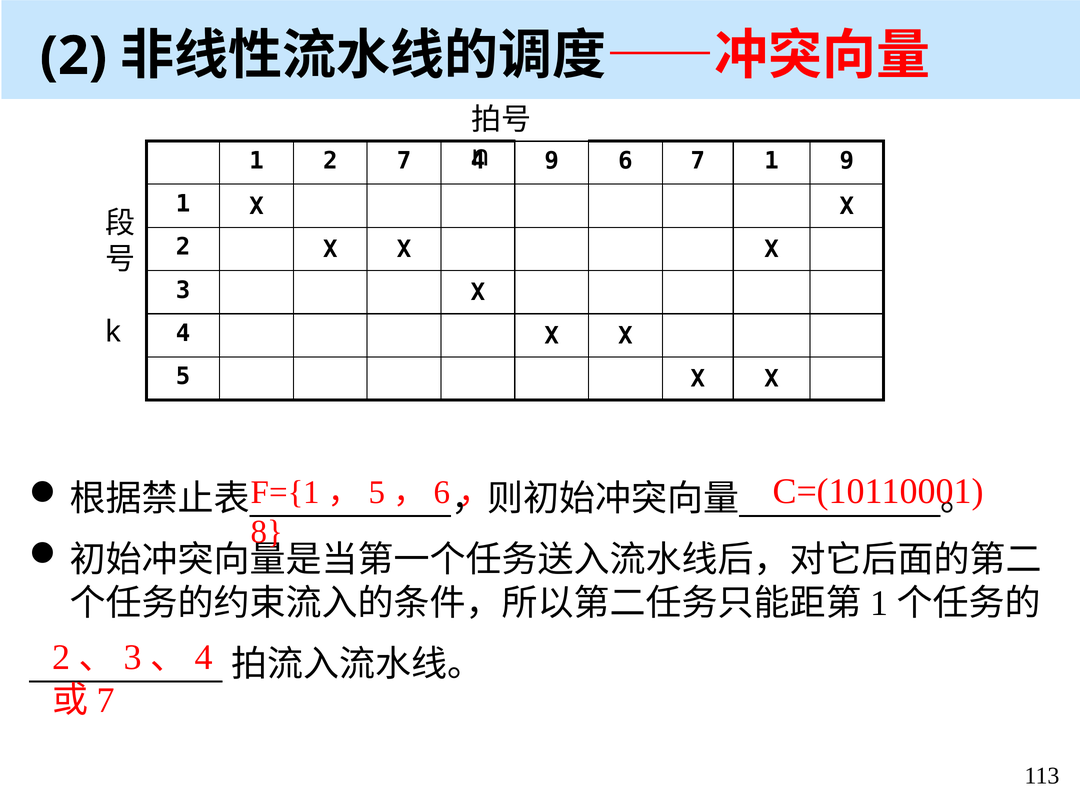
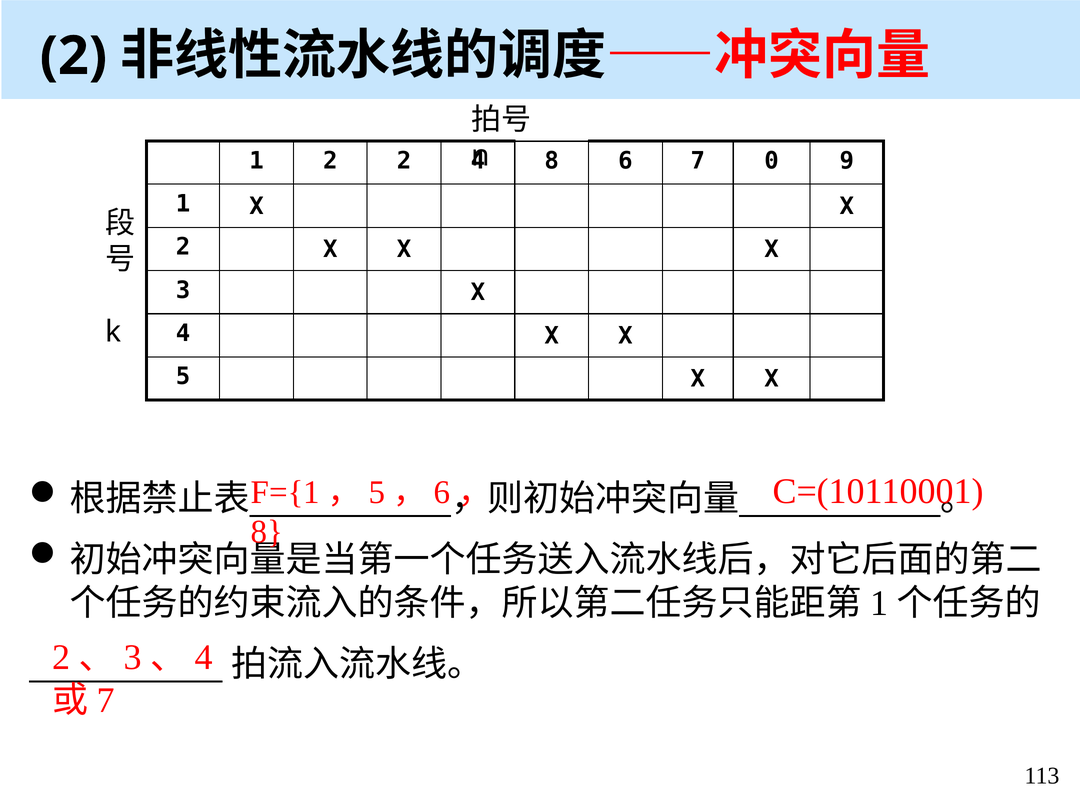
2 7: 7 -> 2
9 at (552, 161): 9 -> 8
7 1: 1 -> 0
